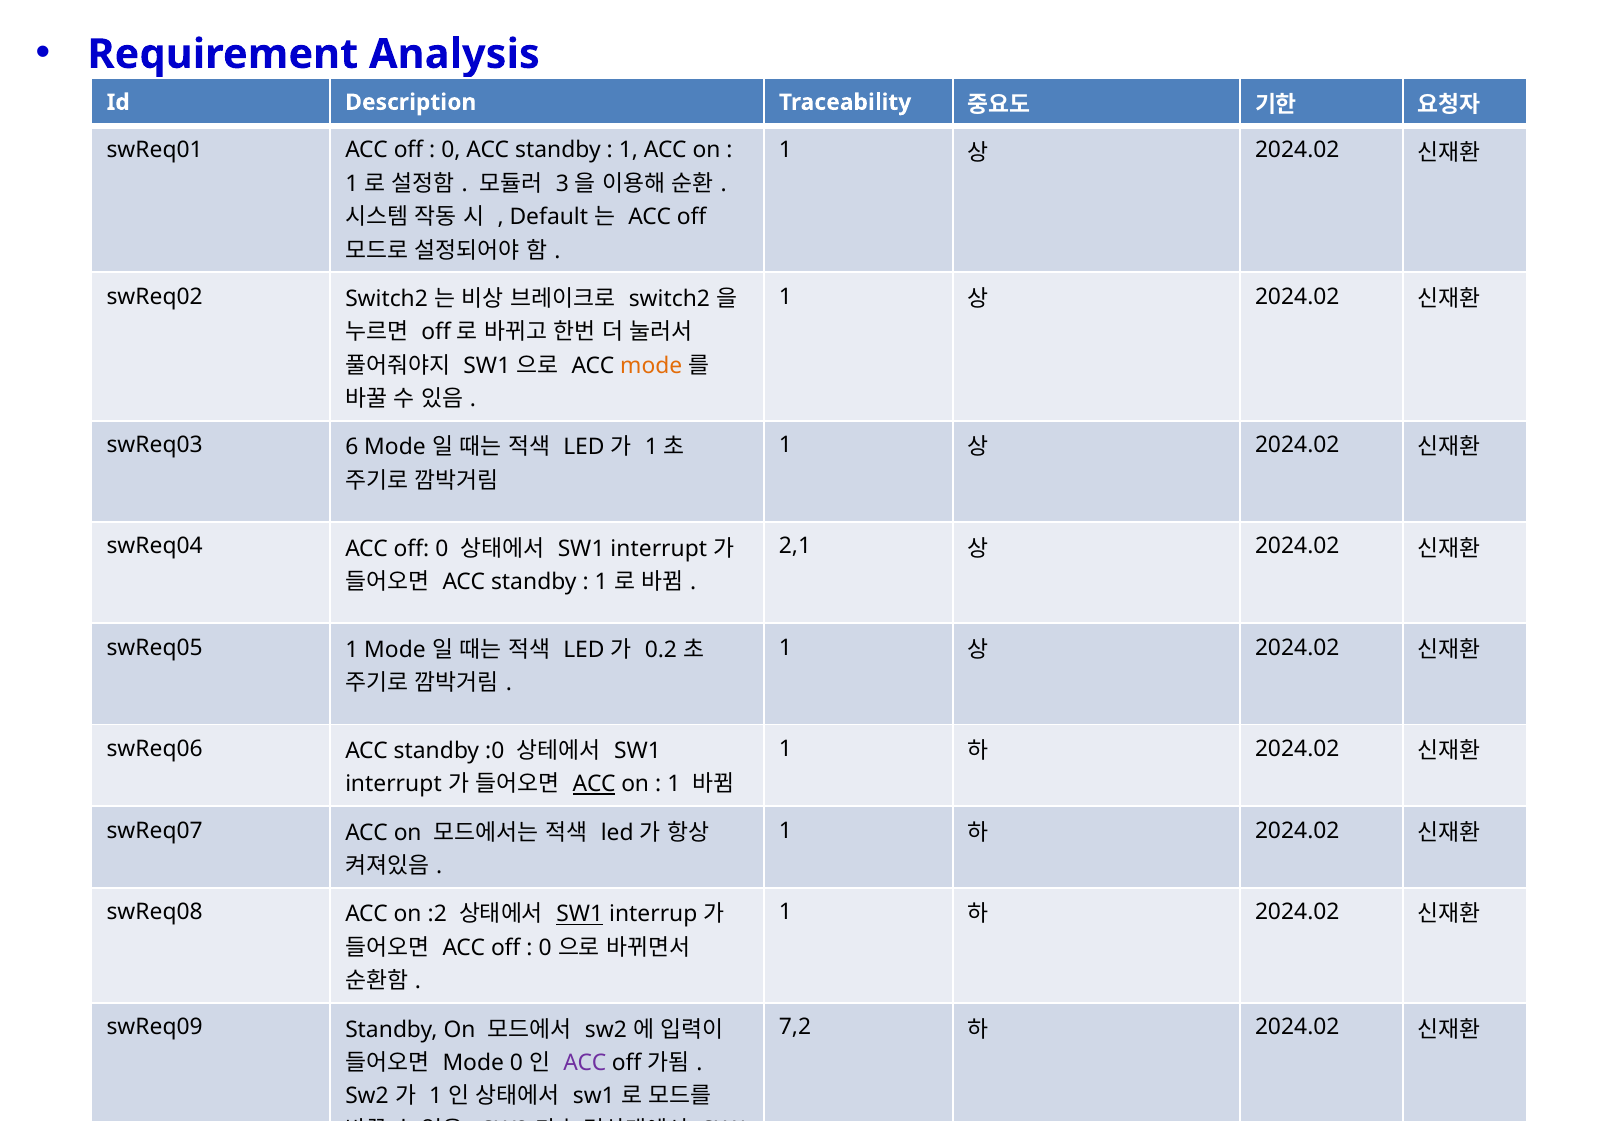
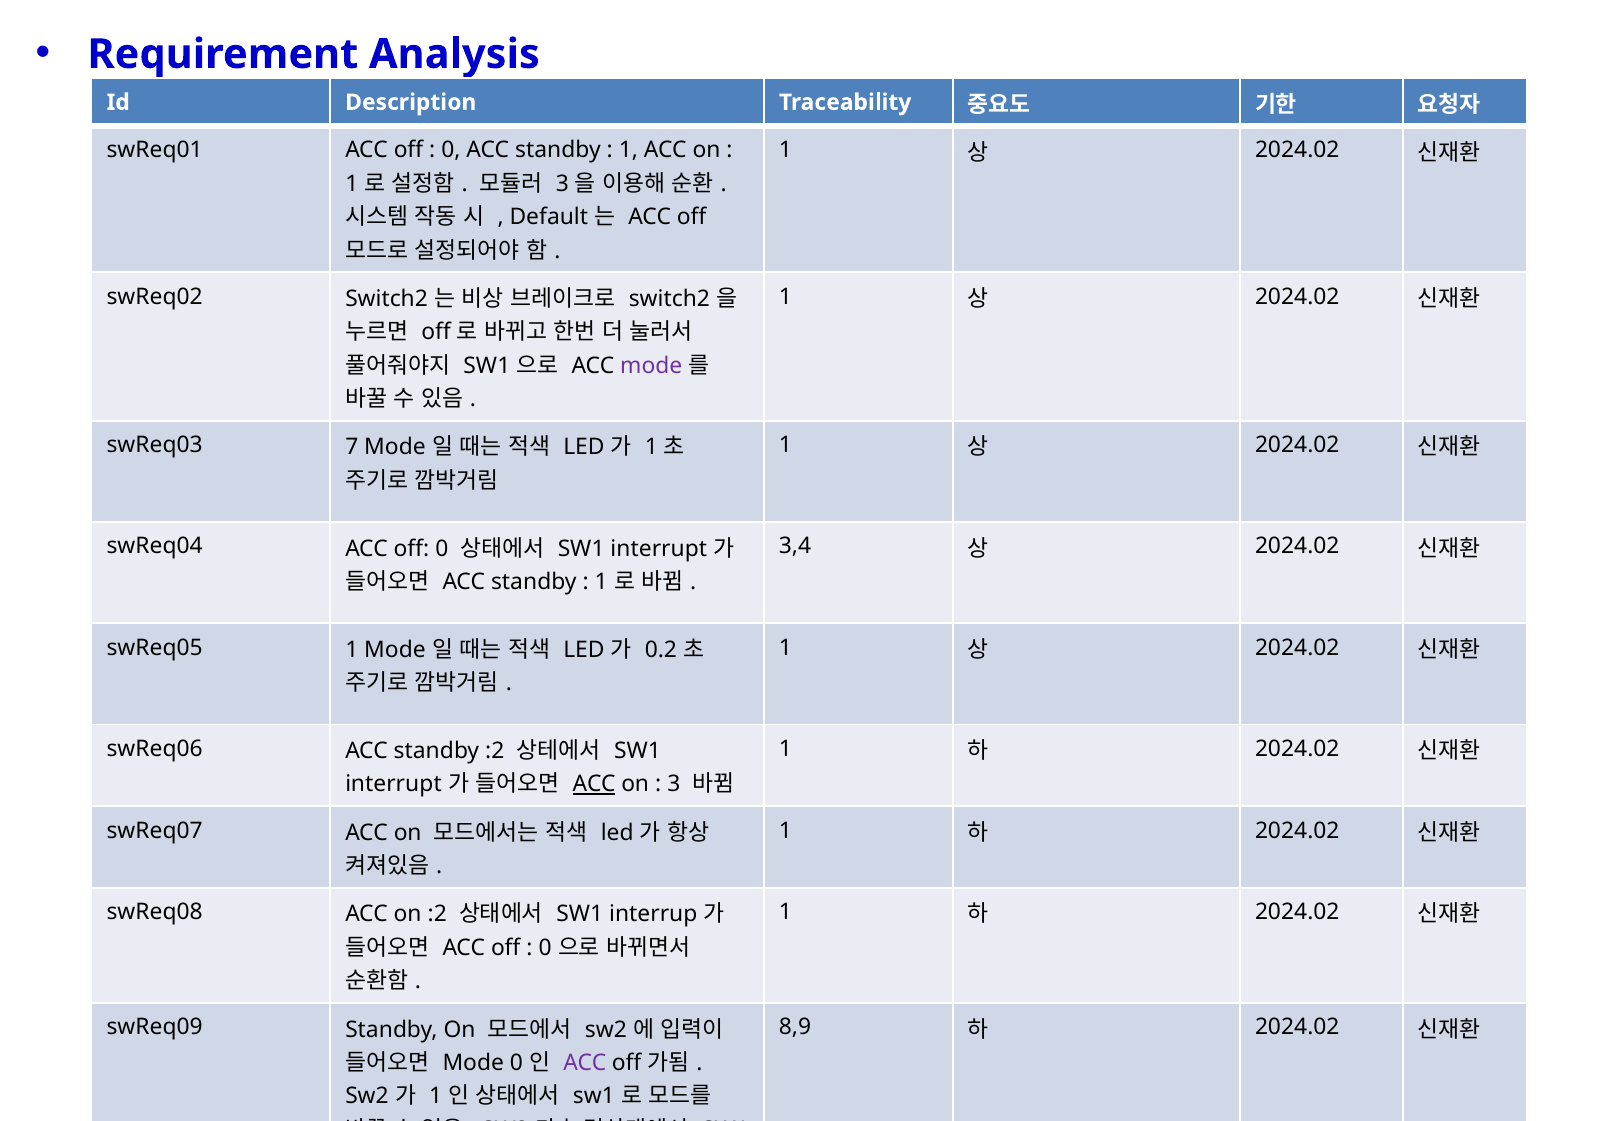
mode at (651, 366) colour: orange -> purple
6: 6 -> 7
2,1: 2,1 -> 3,4
standby :0: :0 -> :2
1 at (674, 784): 1 -> 3
SW1 at (580, 914) underline: present -> none
7,2: 7,2 -> 8,9
